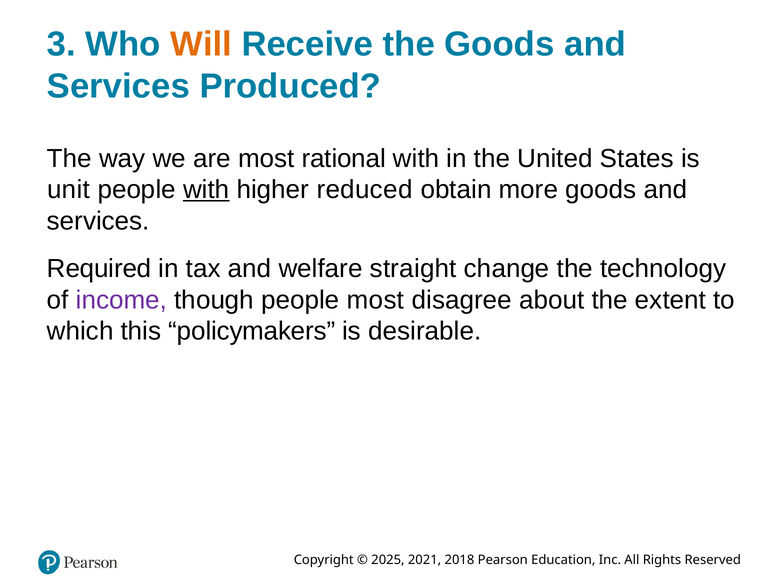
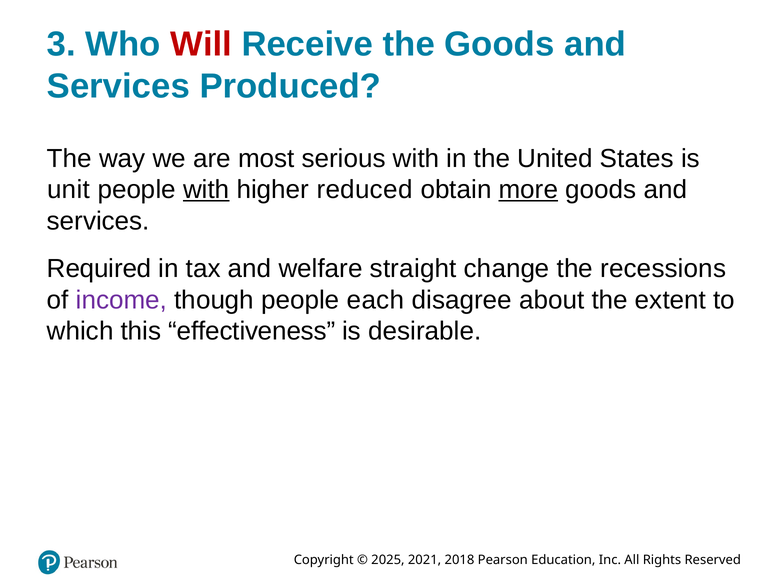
Will colour: orange -> red
rational: rational -> serious
more underline: none -> present
technology: technology -> recessions
people most: most -> each
policymakers: policymakers -> effectiveness
